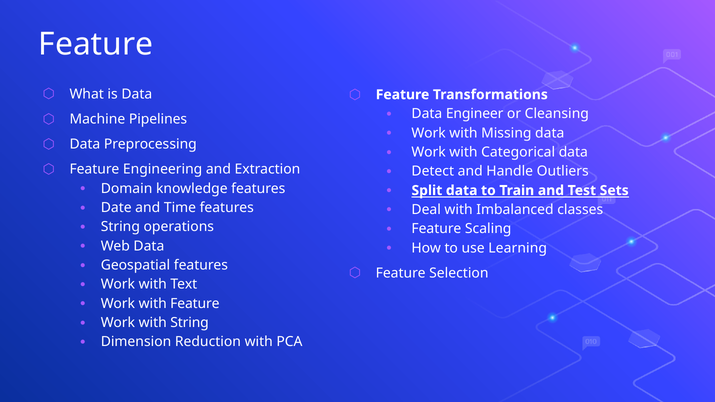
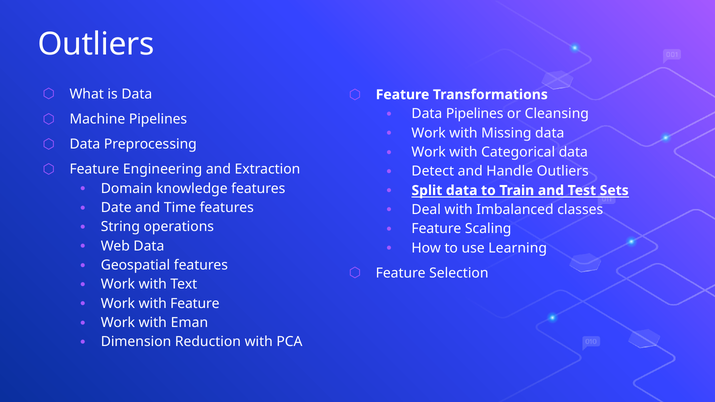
Feature at (96, 44): Feature -> Outliers
Data Engineer: Engineer -> Pipelines
with String: String -> Eman
